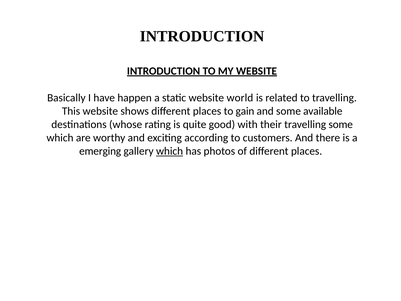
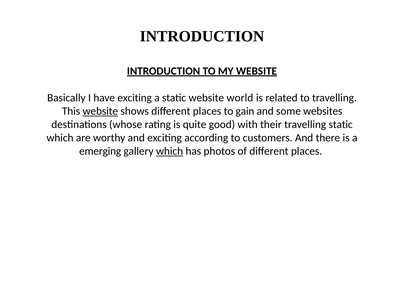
have happen: happen -> exciting
website at (100, 111) underline: none -> present
available: available -> websites
travelling some: some -> static
